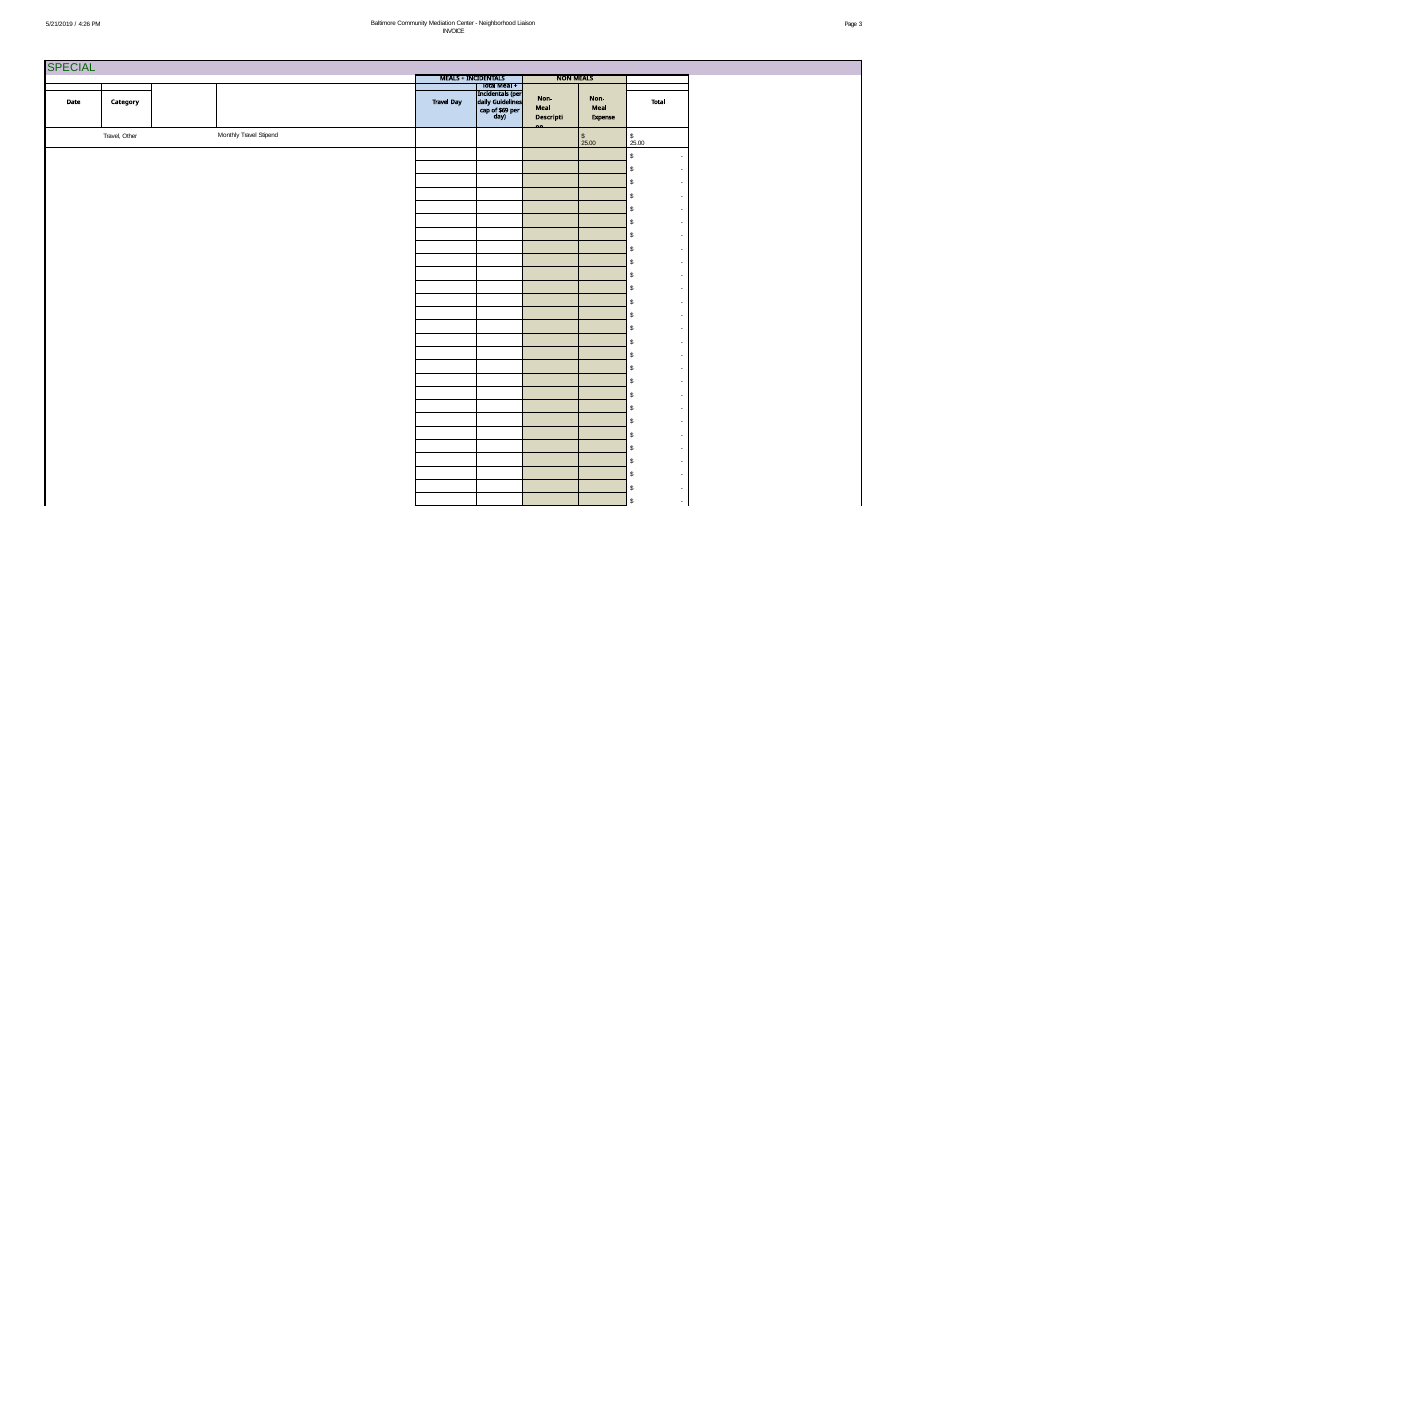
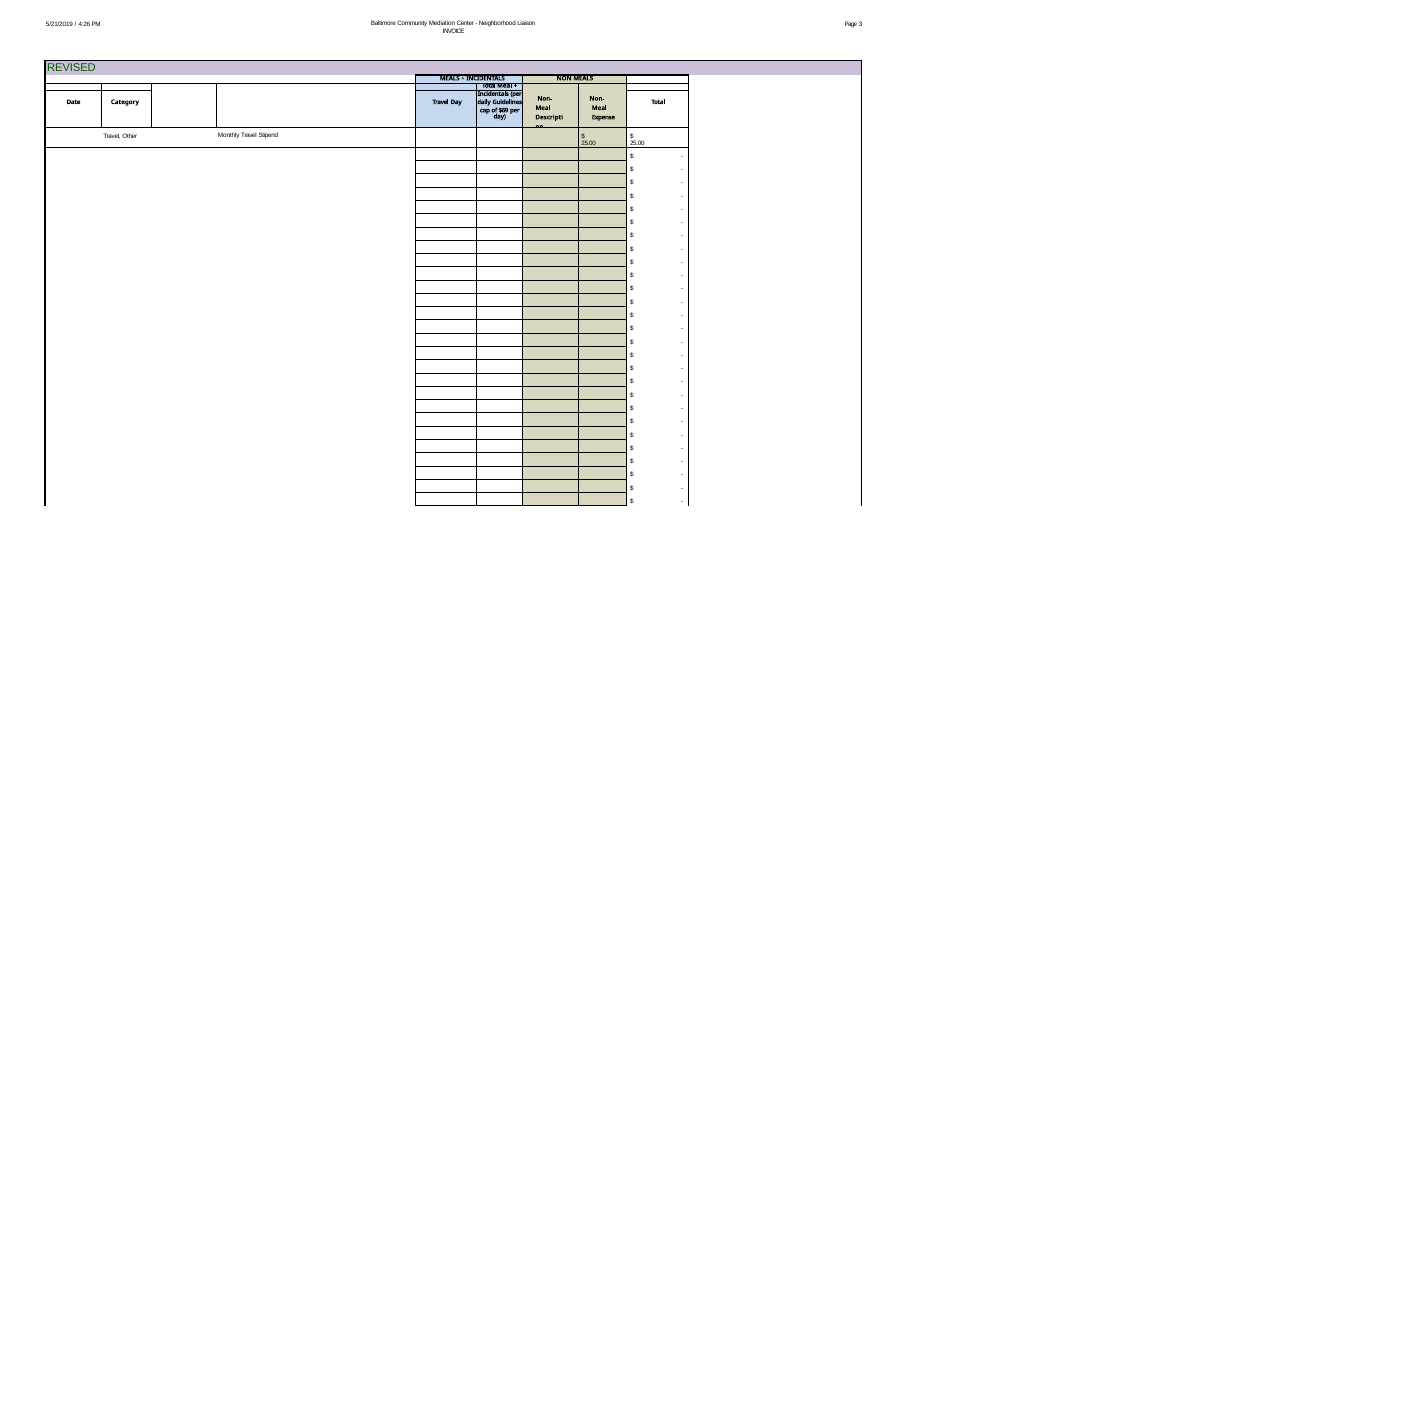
SPECIAL: SPECIAL -> REVISED
